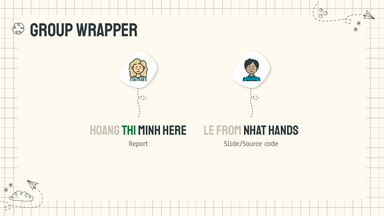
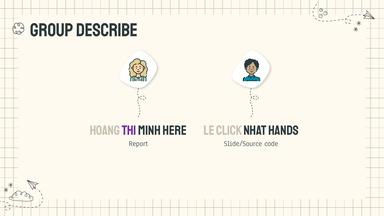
WRAPPER: WRAPPER -> DESCRIBE
thi colour: green -> purple
from: from -> click
